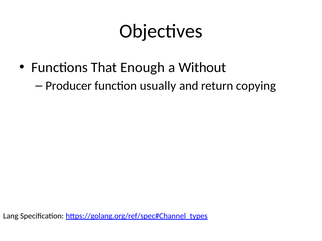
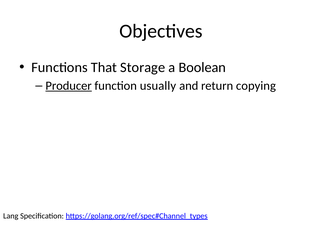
Enough: Enough -> Storage
Without: Without -> Boolean
Producer underline: none -> present
